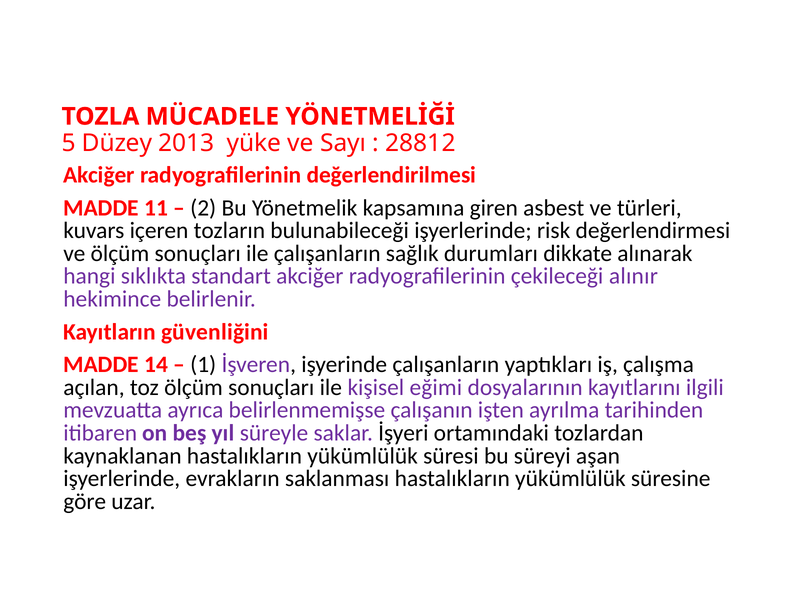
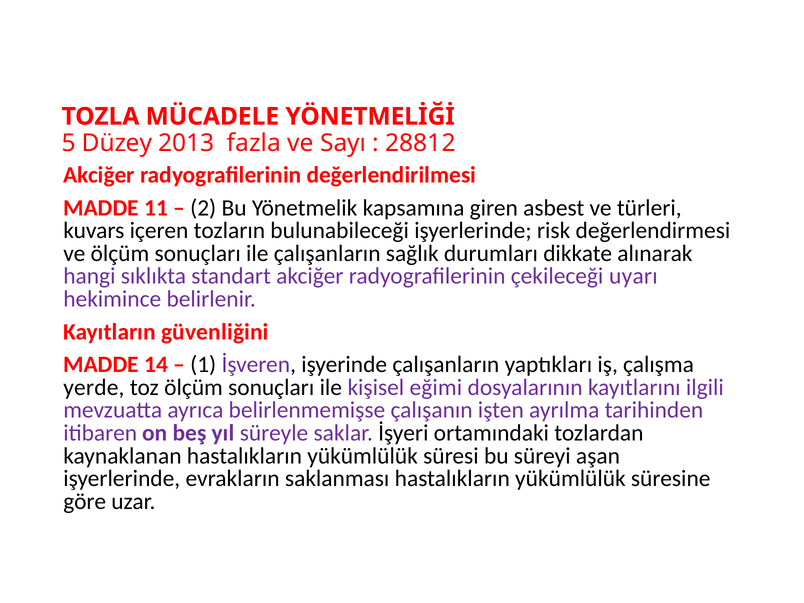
yüke: yüke -> fazla
alınır: alınır -> uyarı
açılan: açılan -> yerde
